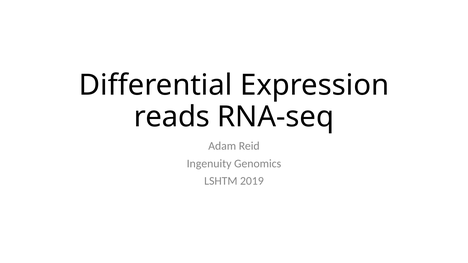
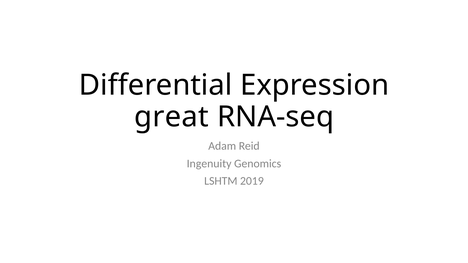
reads: reads -> great
